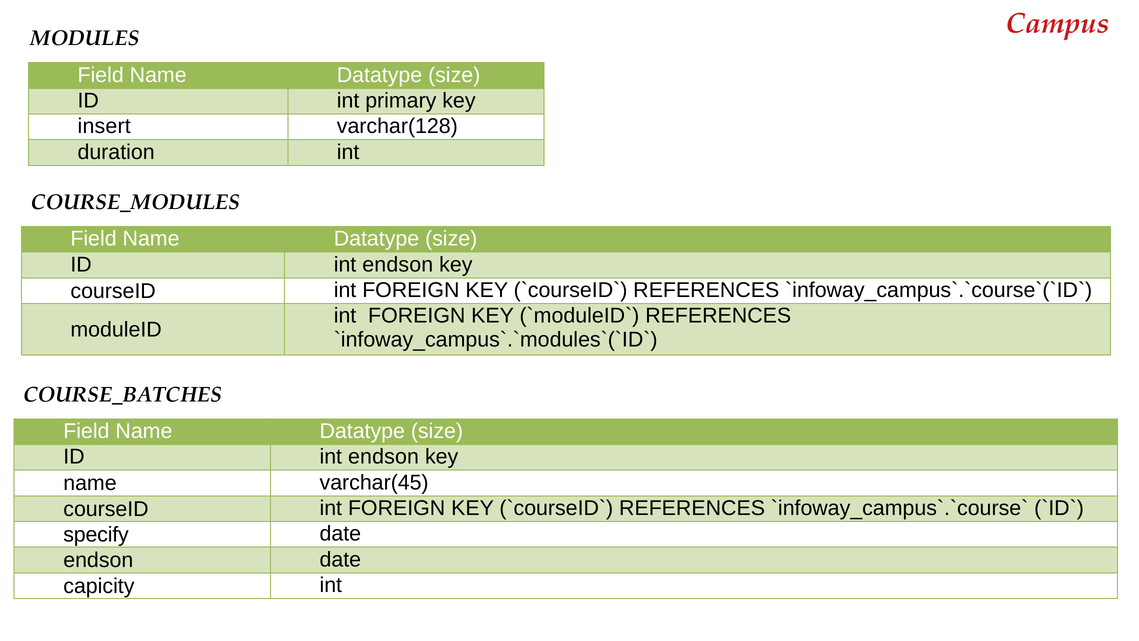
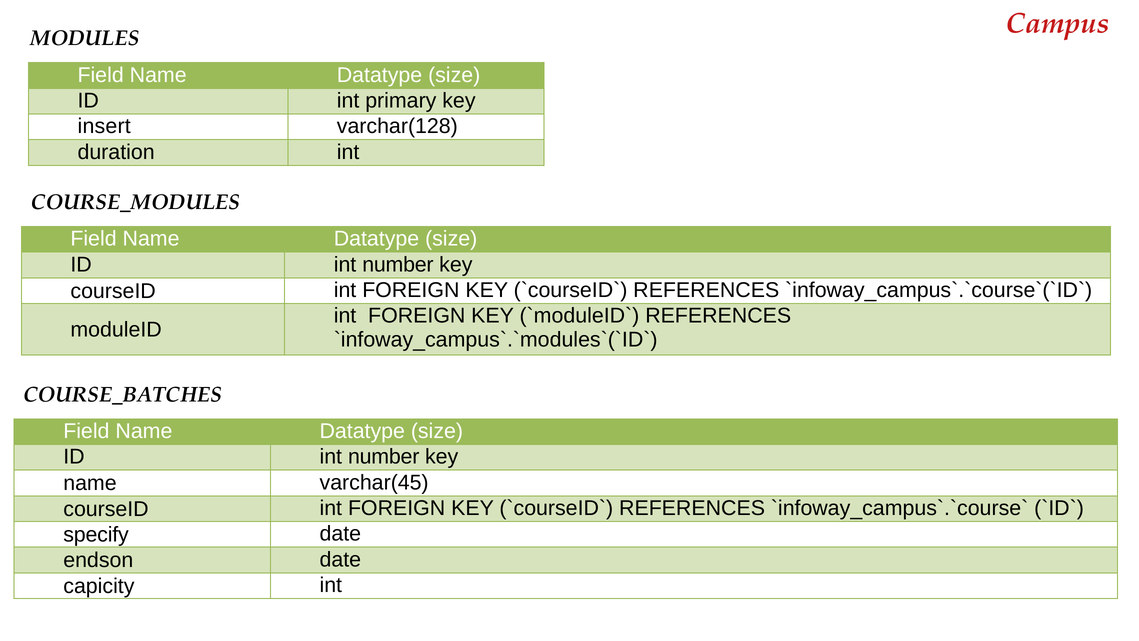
endson at (398, 264): endson -> number
endson at (384, 457): endson -> number
